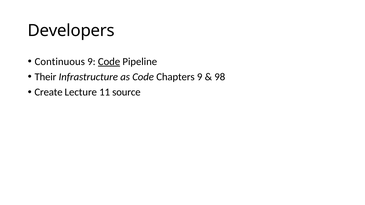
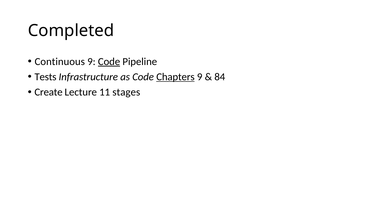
Developers: Developers -> Completed
Their: Their -> Tests
Chapters underline: none -> present
98: 98 -> 84
source: source -> stages
